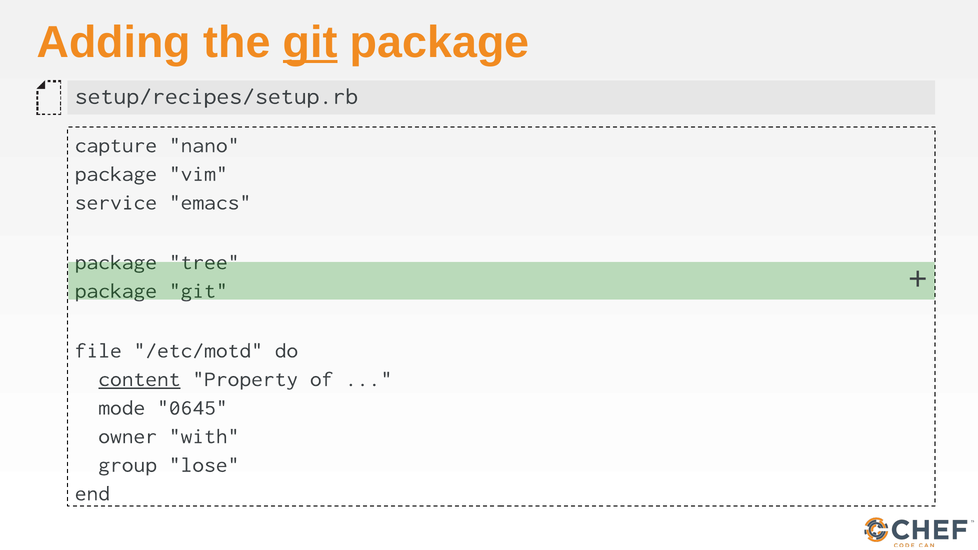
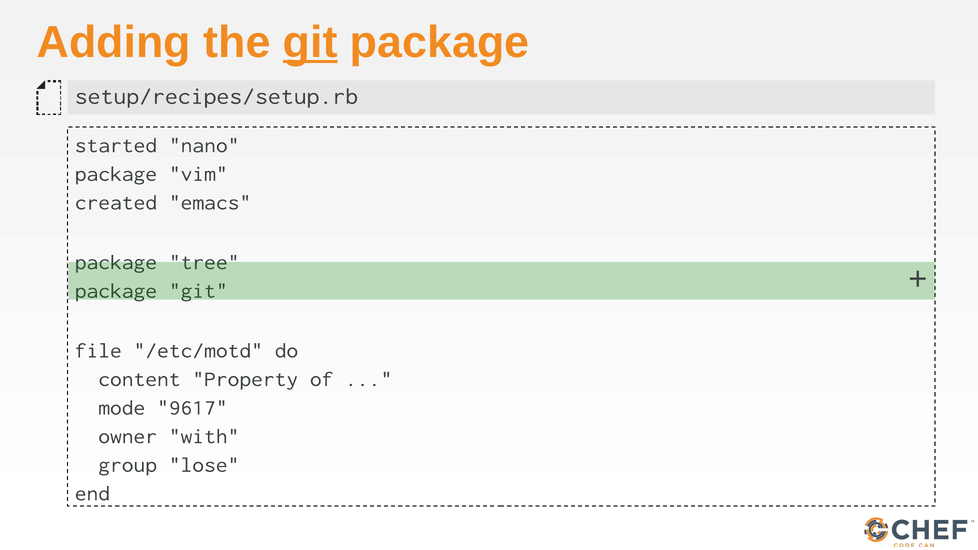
capture: capture -> started
service: service -> created
content underline: present -> none
0645: 0645 -> 9617
